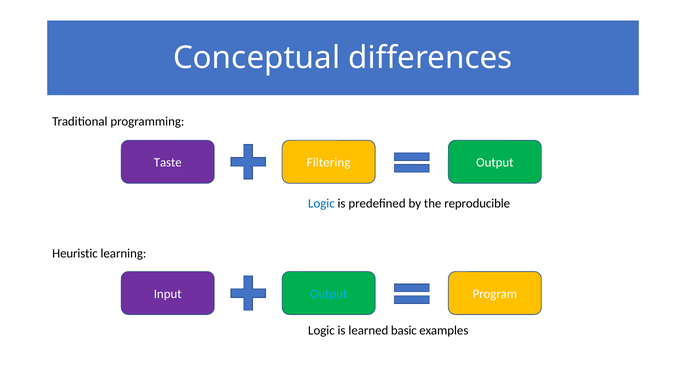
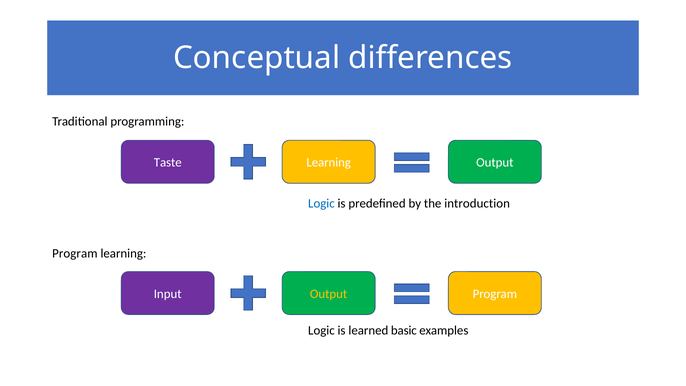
Filtering at (329, 163): Filtering -> Learning
reproducible: reproducible -> introduction
Heuristic at (75, 253): Heuristic -> Program
Output at (329, 294) colour: light blue -> yellow
